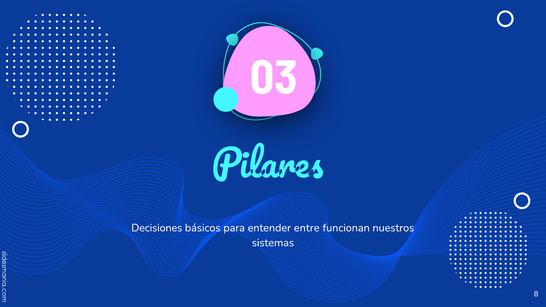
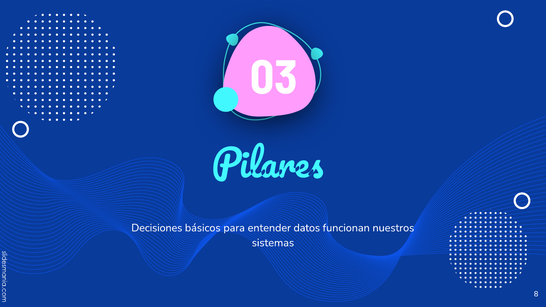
entre: entre -> datos
